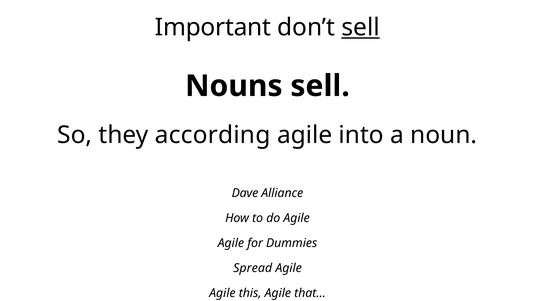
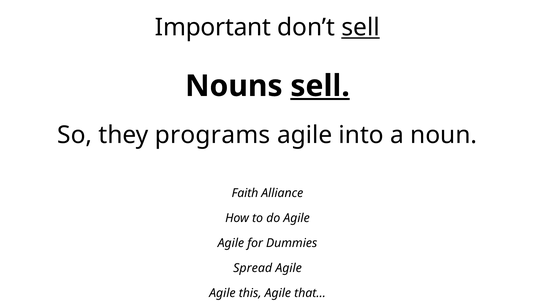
sell at (320, 86) underline: none -> present
according: according -> programs
Dave: Dave -> Faith
